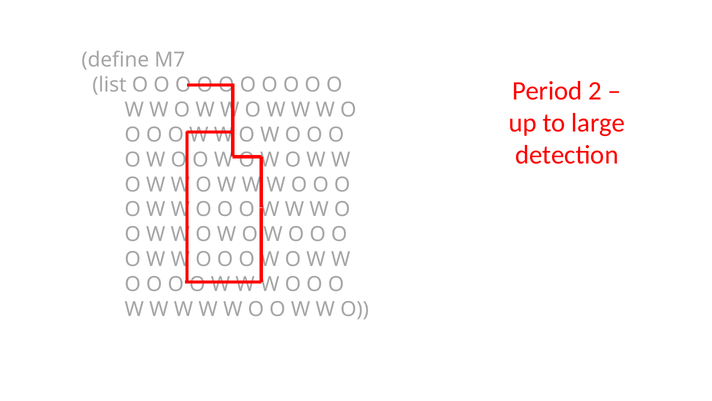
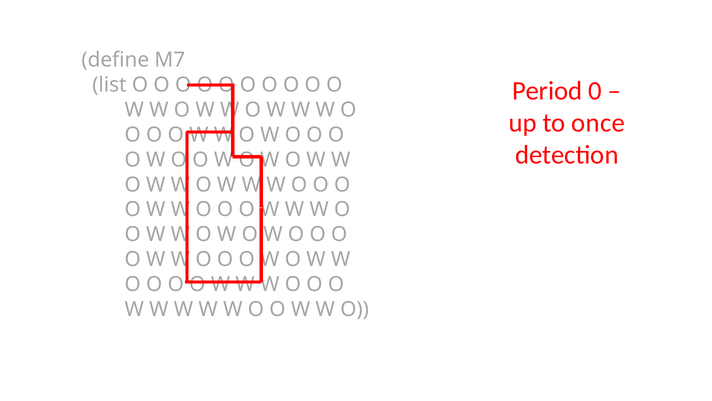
2: 2 -> 0
large: large -> once
